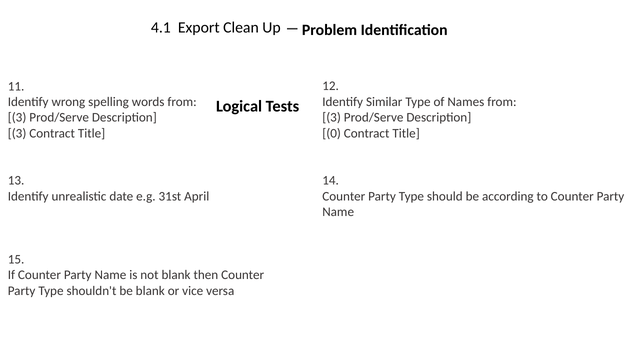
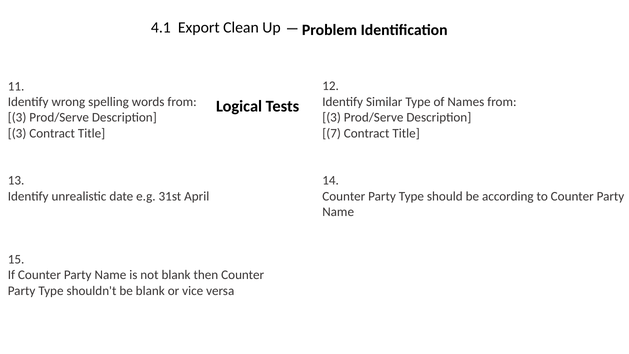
0: 0 -> 7
